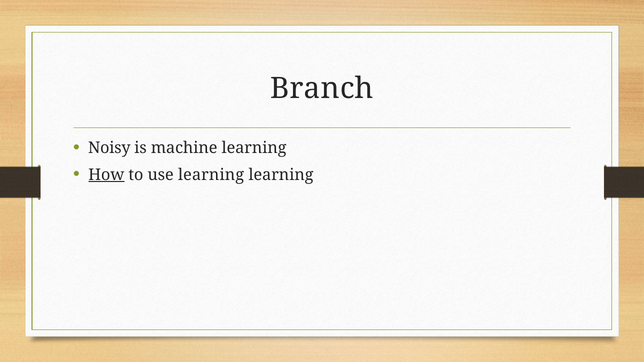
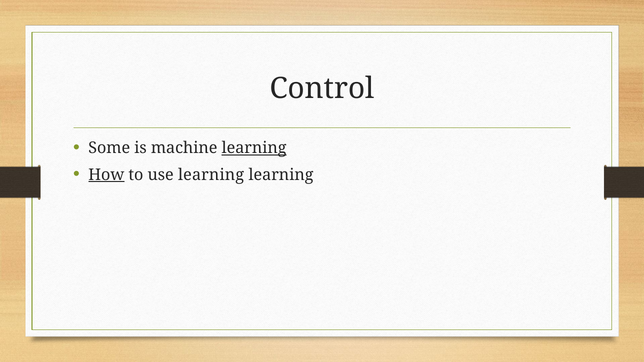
Branch: Branch -> Control
Noisy: Noisy -> Some
learning at (254, 148) underline: none -> present
